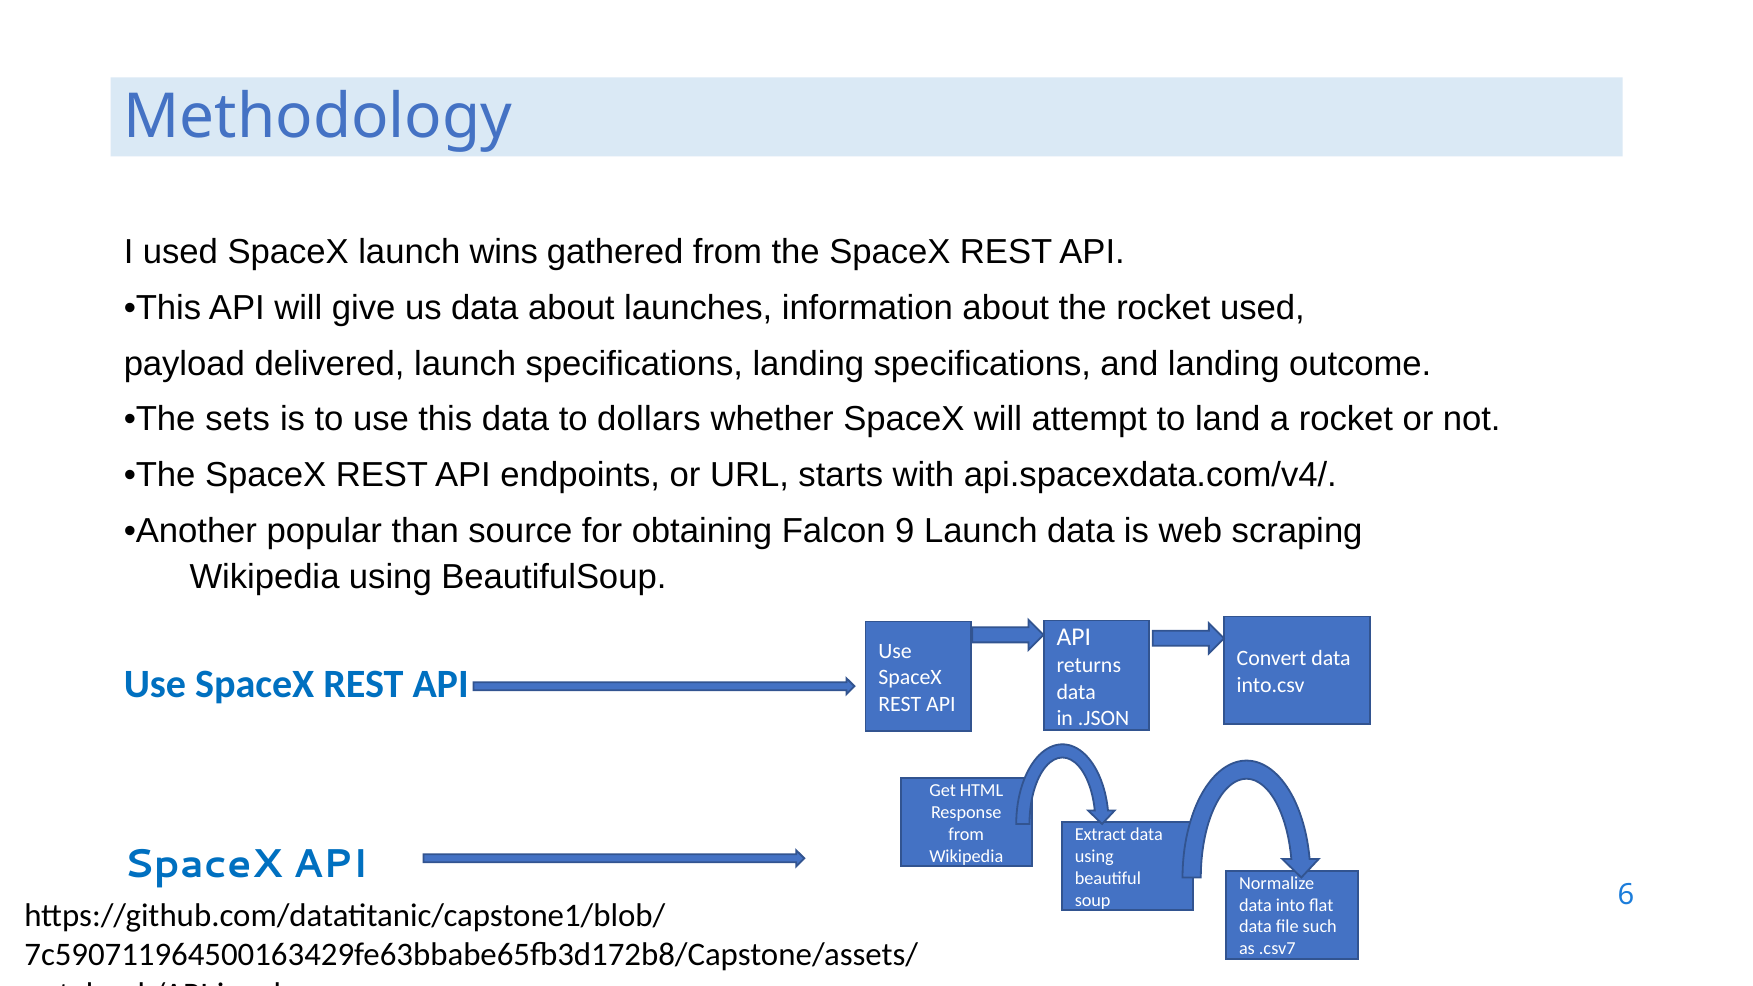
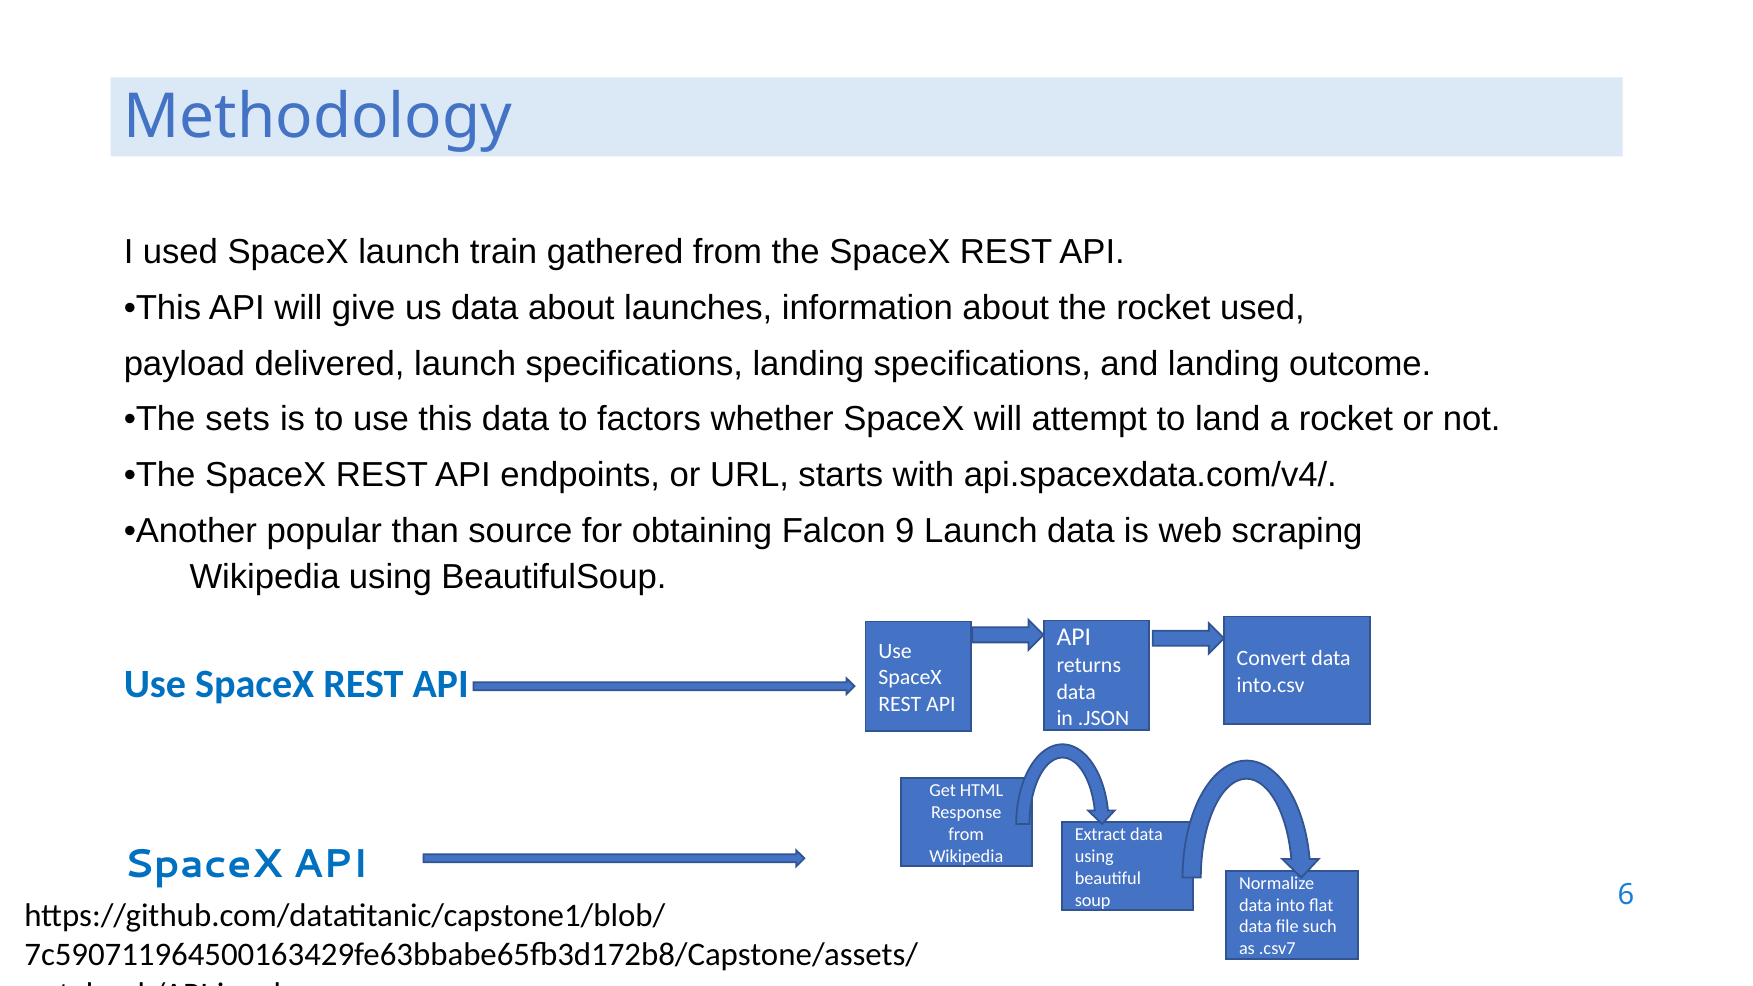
wins: wins -> train
dollars: dollars -> factors
